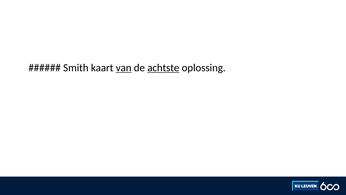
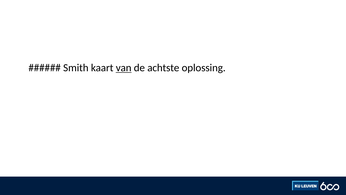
achtste underline: present -> none
